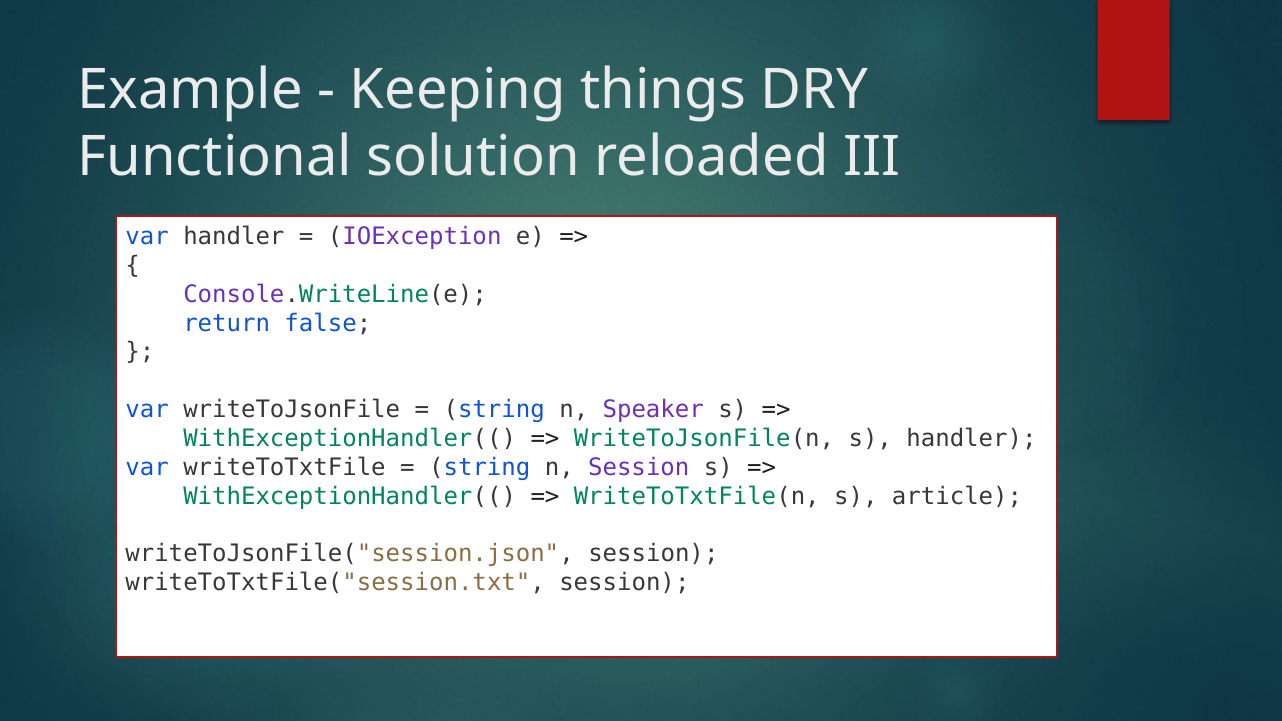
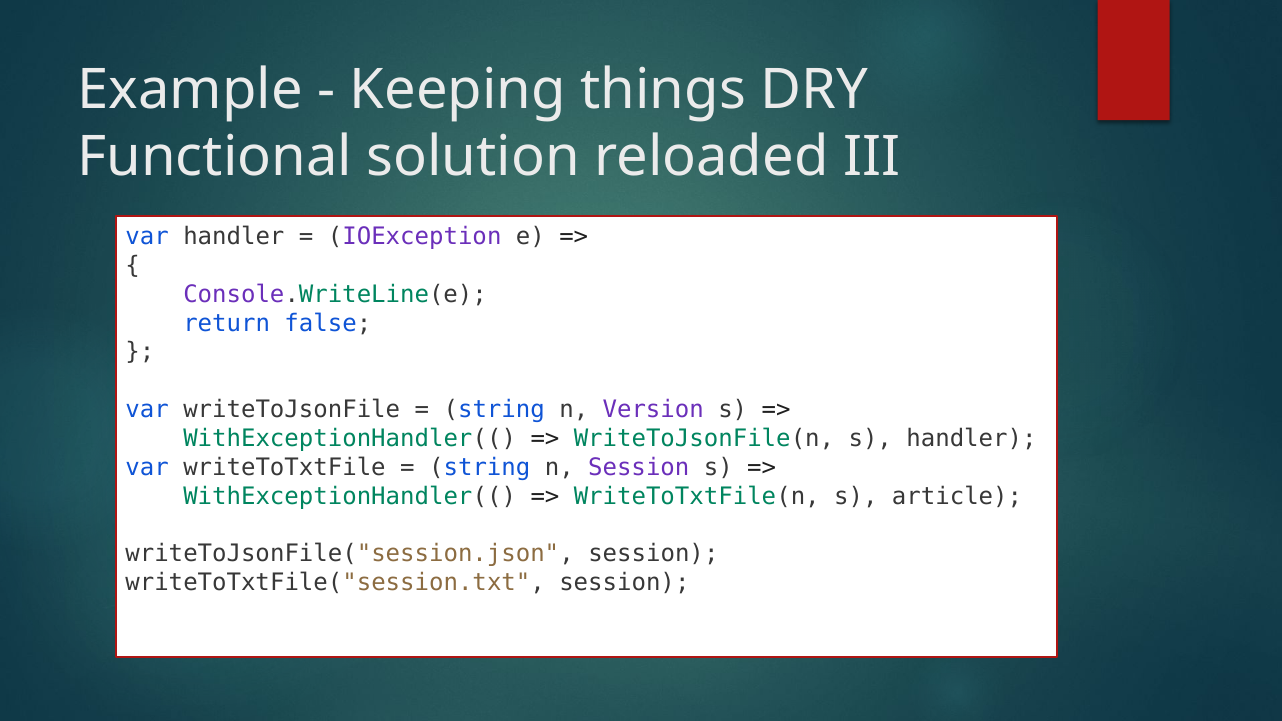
Speaker: Speaker -> Version
